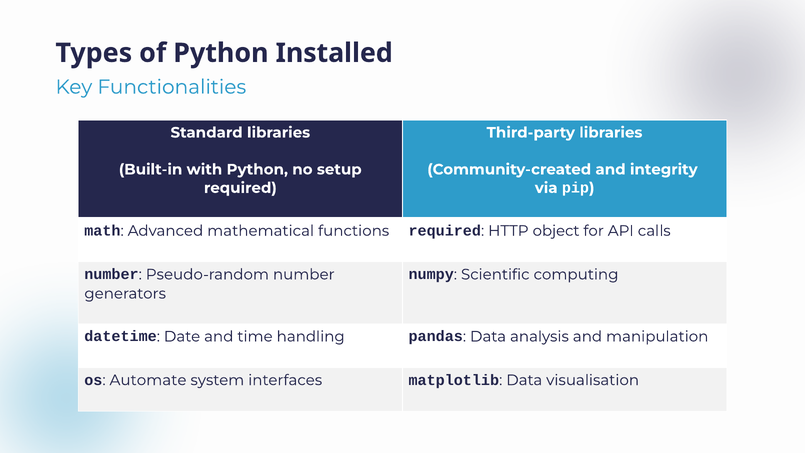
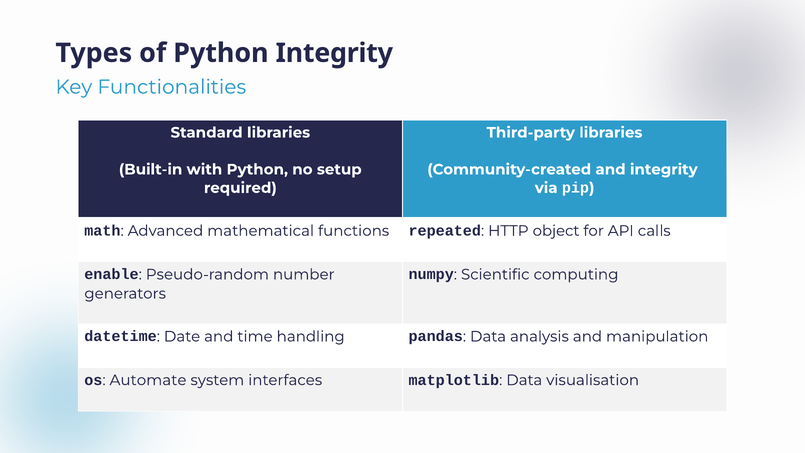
Python Installed: Installed -> Integrity
functions required: required -> repeated
number at (111, 274): number -> enable
